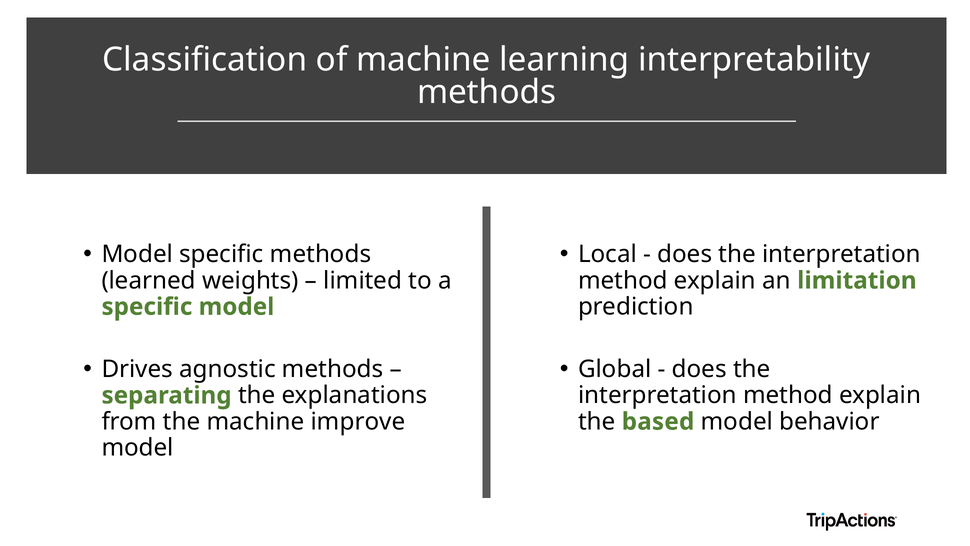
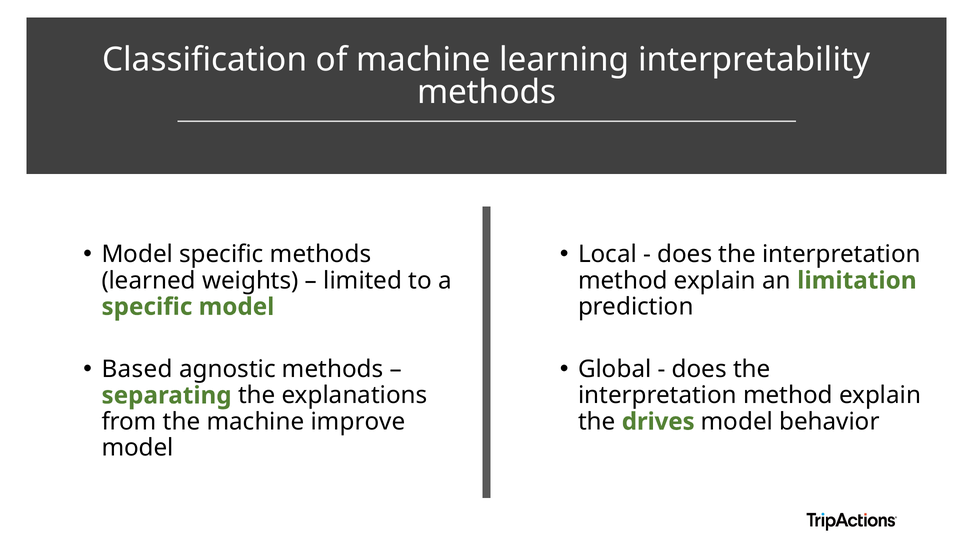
Drives: Drives -> Based
based: based -> drives
